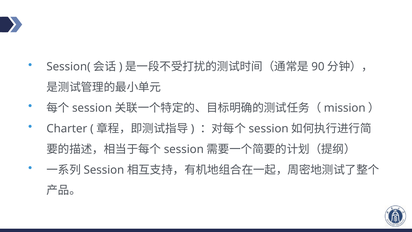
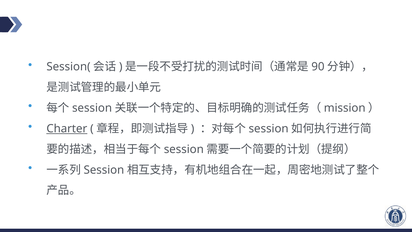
Charter underline: none -> present
